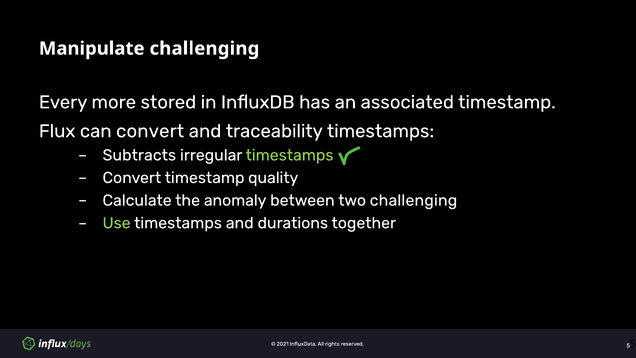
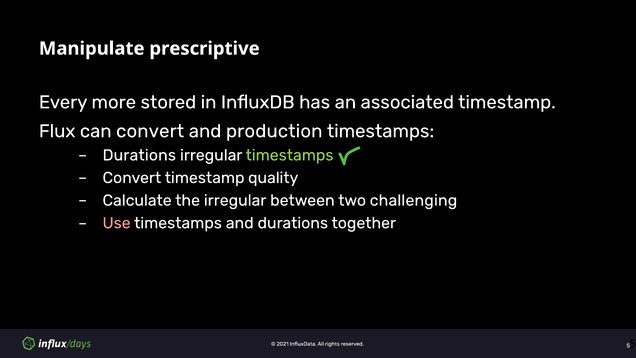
Manipulate challenging: challenging -> prescriptive
traceability: traceability -> production
Subtracts at (139, 155): Subtracts -> Durations
the anomaly: anomaly -> irregular
Use colour: light green -> pink
